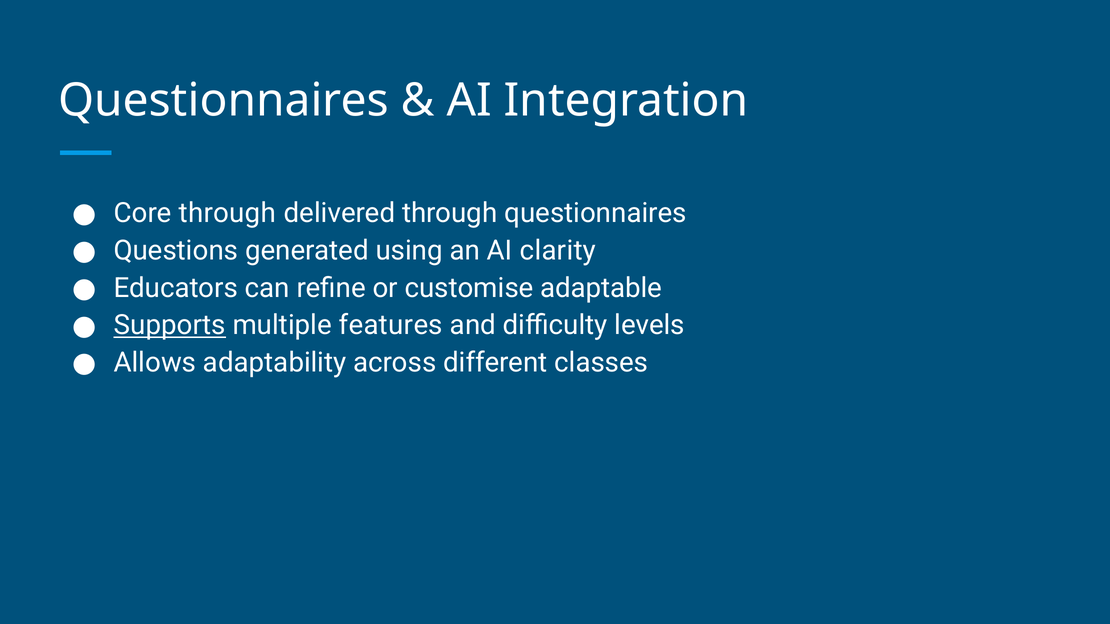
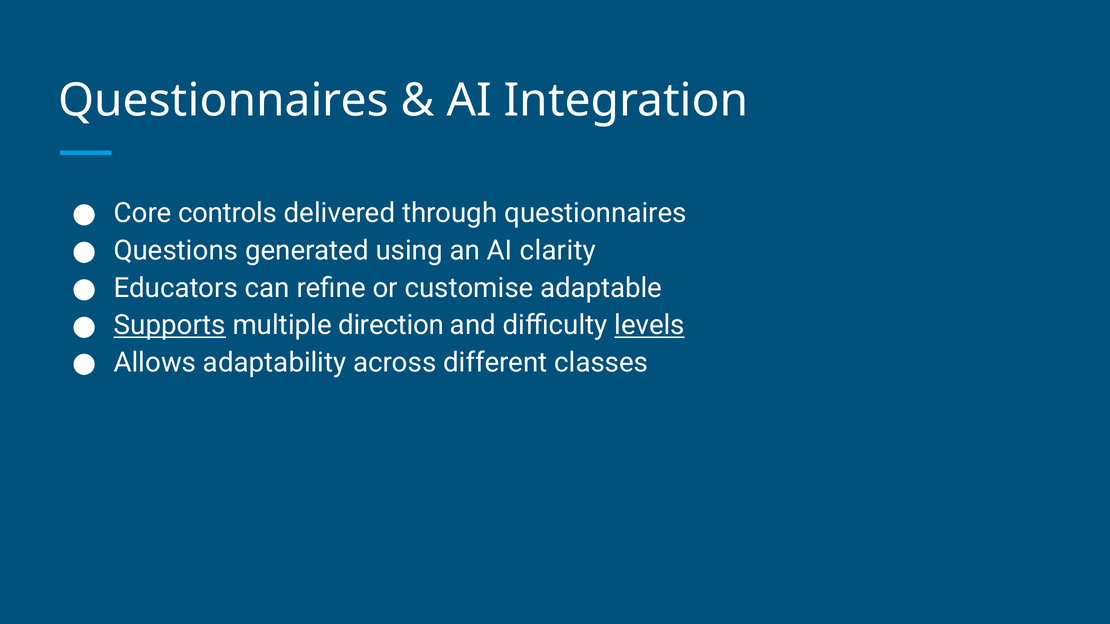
Core through: through -> controls
features: features -> direction
levels underline: none -> present
